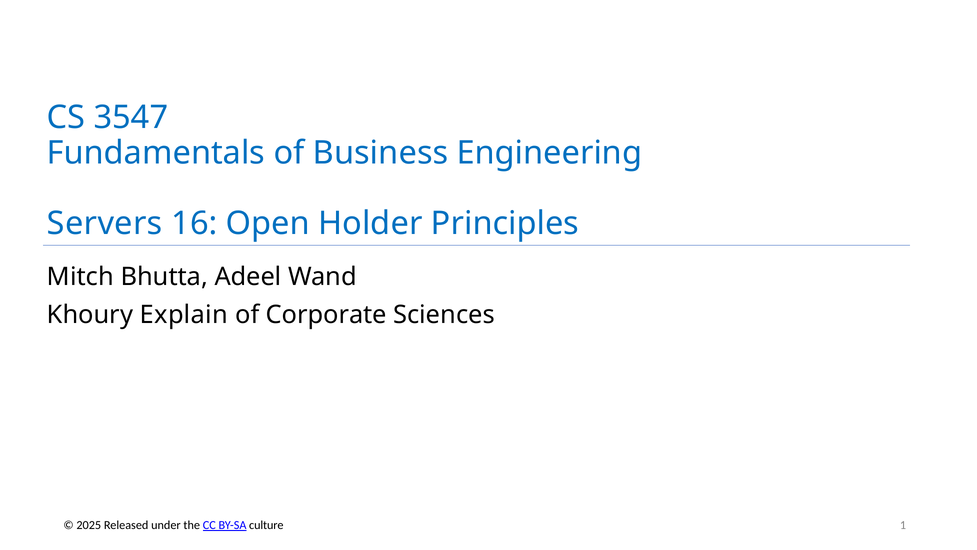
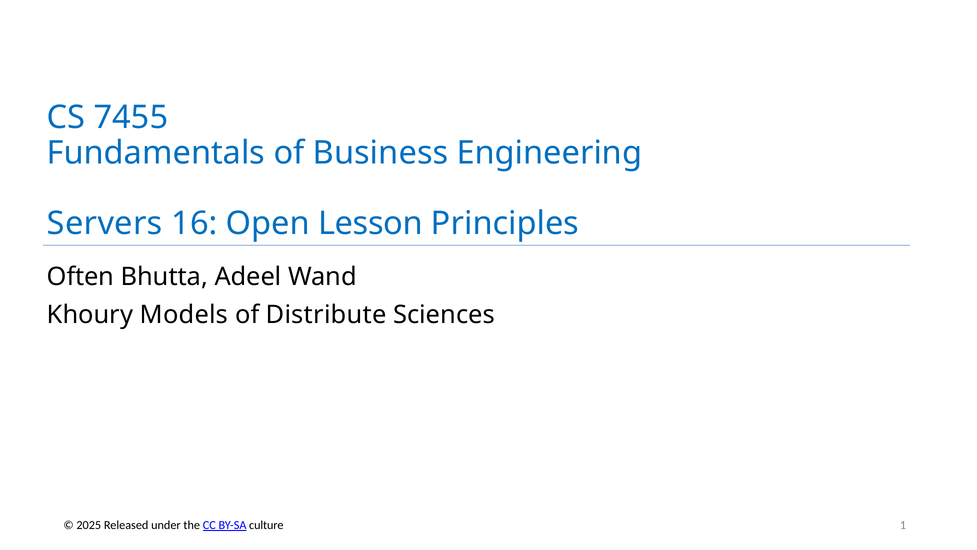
3547: 3547 -> 7455
Holder: Holder -> Lesson
Mitch: Mitch -> Often
Explain: Explain -> Models
Corporate: Corporate -> Distribute
